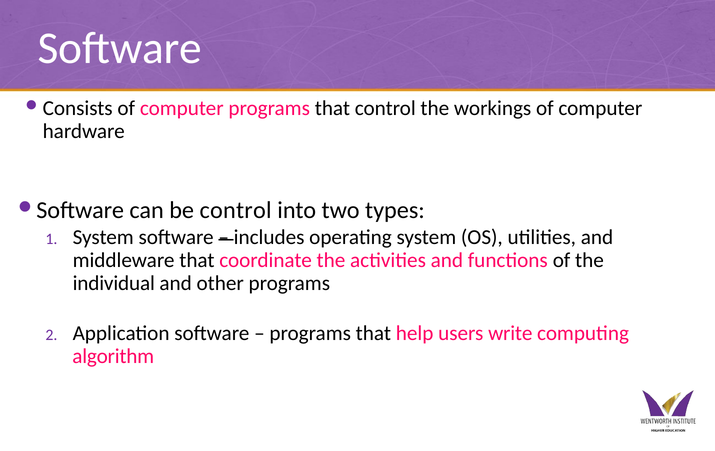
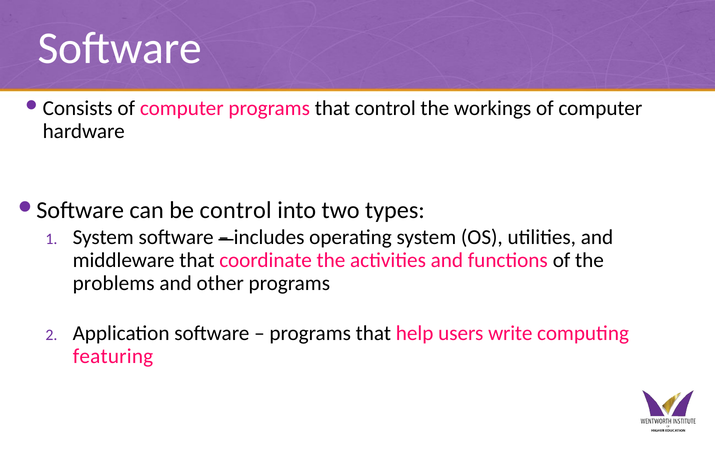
individual: individual -> problems
algorithm: algorithm -> featuring
